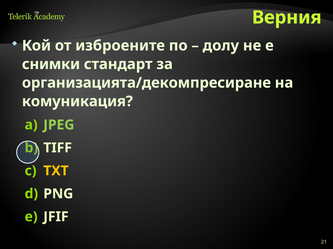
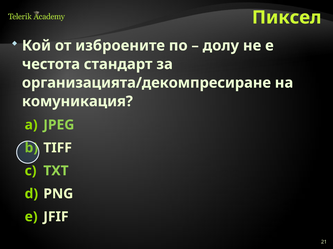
Верния: Верния -> Пиксел
снимки: снимки -> честота
TXT colour: yellow -> light green
